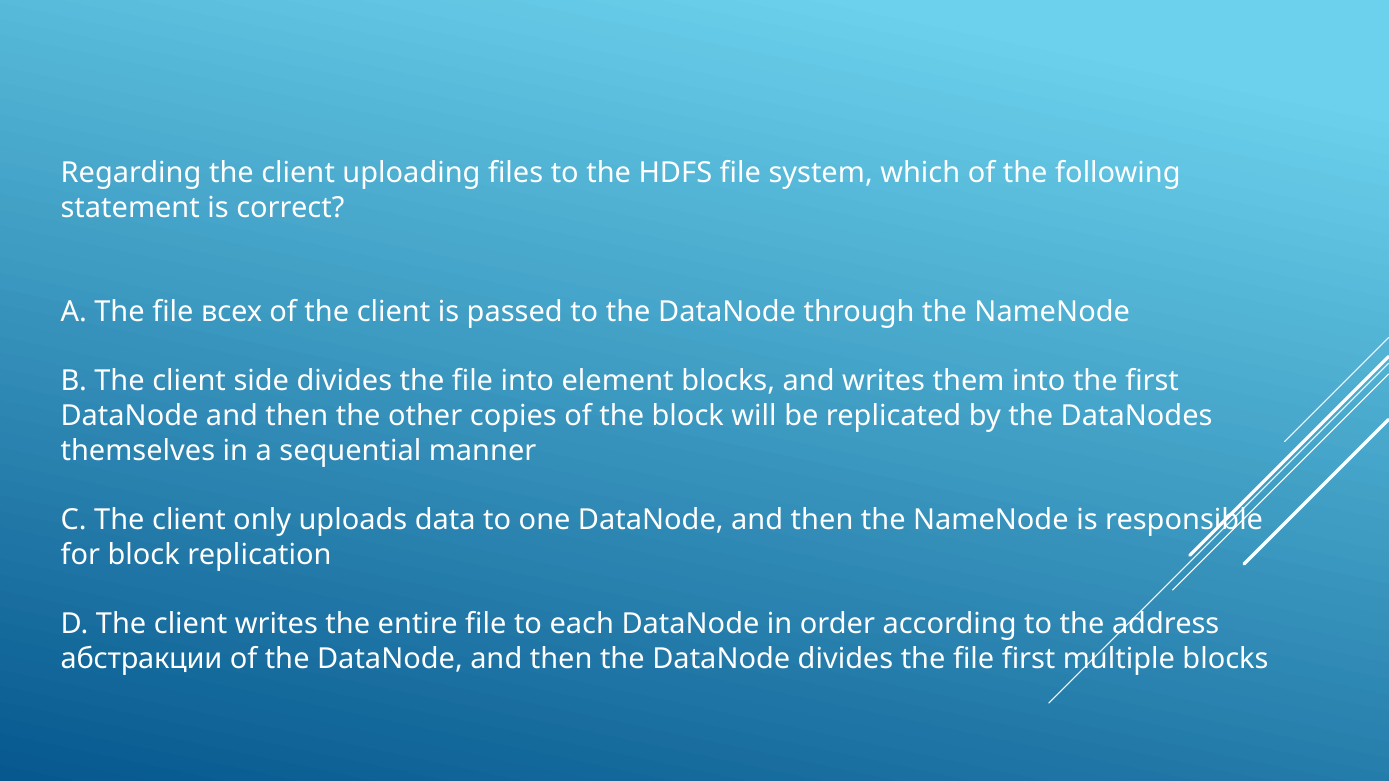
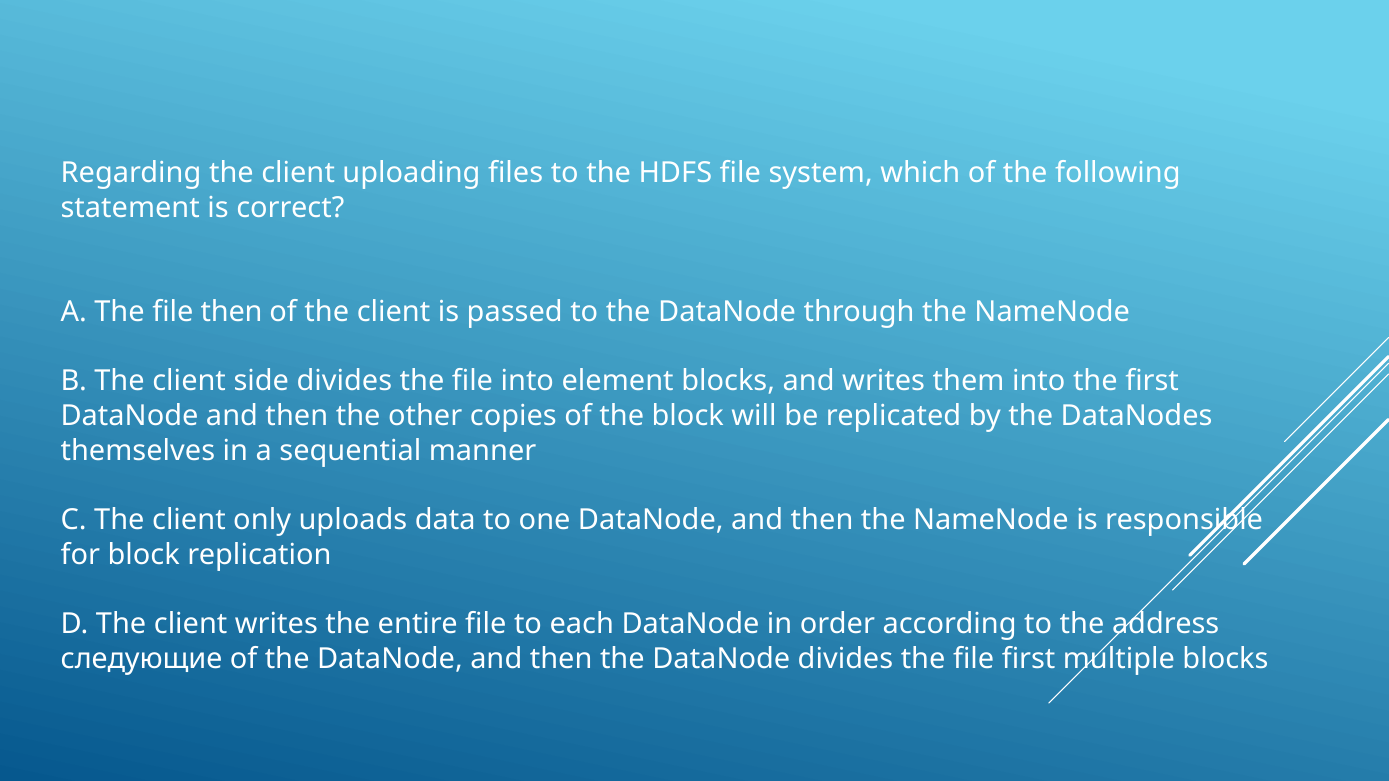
file всех: всех -> then
абстракции: абстракции -> следующие
